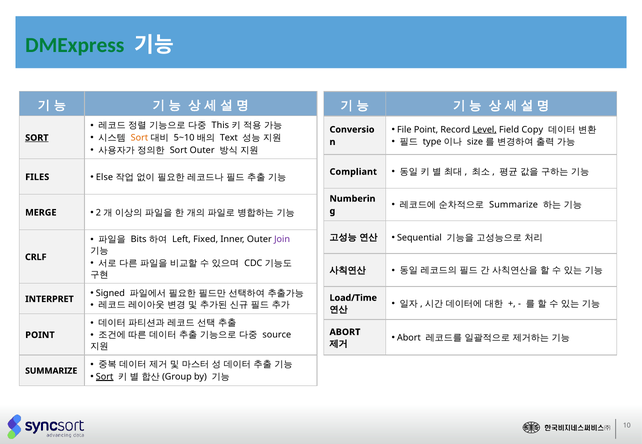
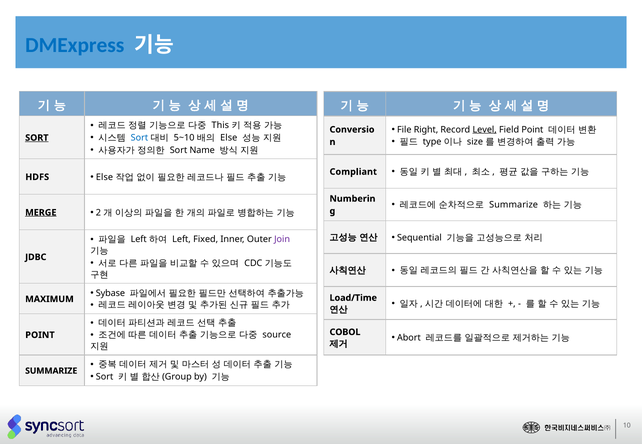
DMExpress colour: green -> blue
File Point: Point -> Right
Field Copy: Copy -> Point
Sort at (139, 138) colour: orange -> blue
Text at (229, 138): Text -> Else
Sort Outer: Outer -> Name
FILES: FILES -> HDFS
MERGE underline: none -> present
Bits at (139, 240): Bits -> Left
CRLF: CRLF -> JDBC
Signed: Signed -> Sybase
INTERPRET: INTERPRET -> MAXIMUM
ABORT at (345, 332): ABORT -> COBOL
Sort at (105, 377) underline: present -> none
